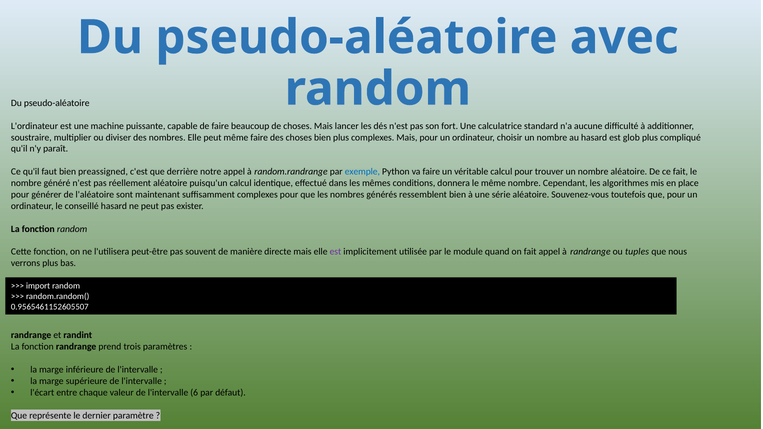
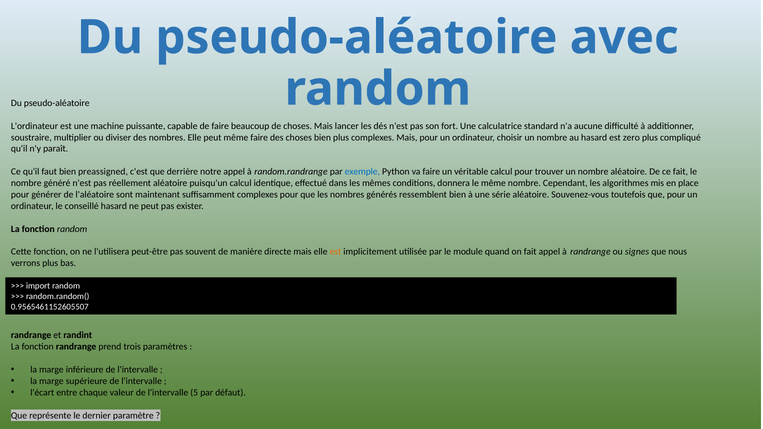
glob: glob -> zero
est at (335, 252) colour: purple -> orange
tuples: tuples -> signes
6: 6 -> 5
